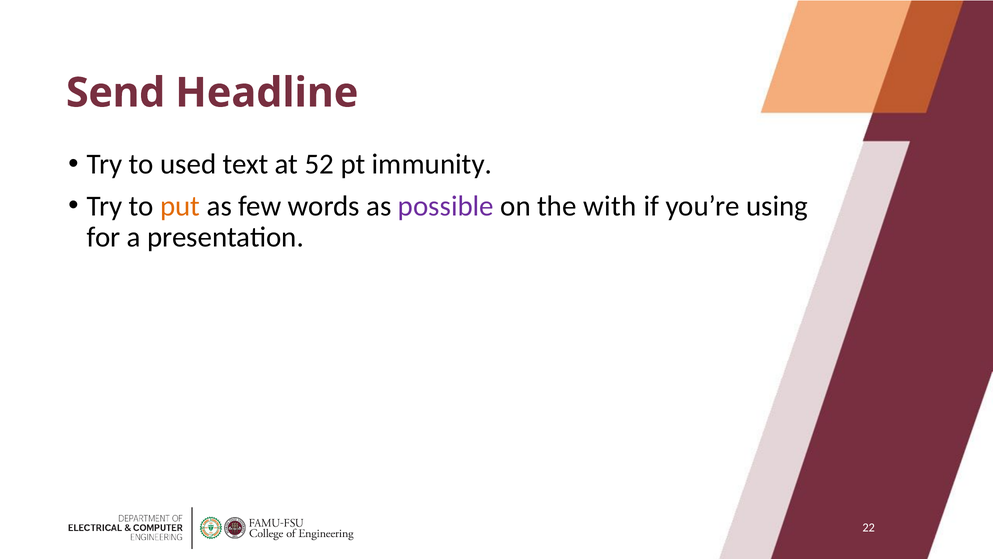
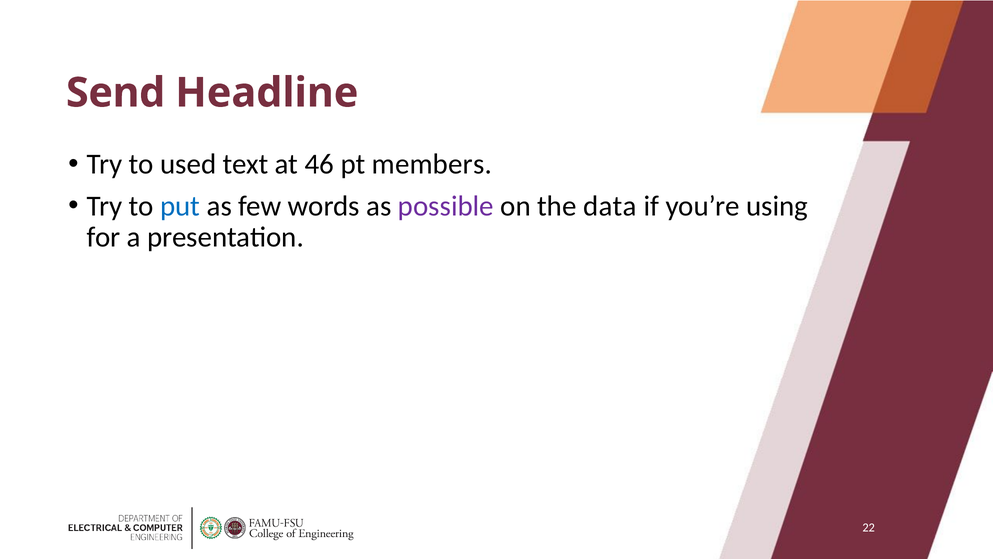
52: 52 -> 46
immunity: immunity -> members
put colour: orange -> blue
with: with -> data
